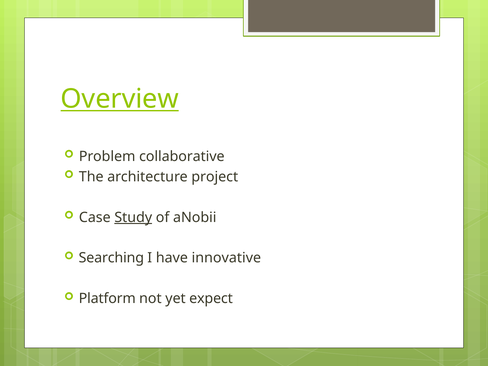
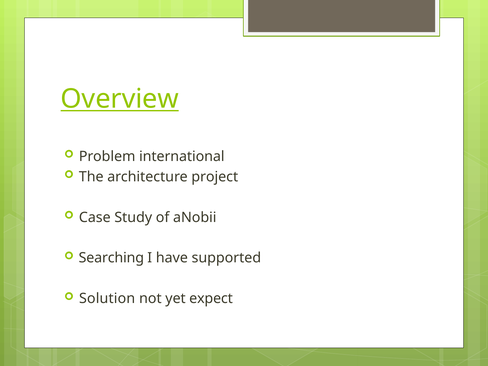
collaborative: collaborative -> international
Study underline: present -> none
innovative: innovative -> supported
Platform: Platform -> Solution
